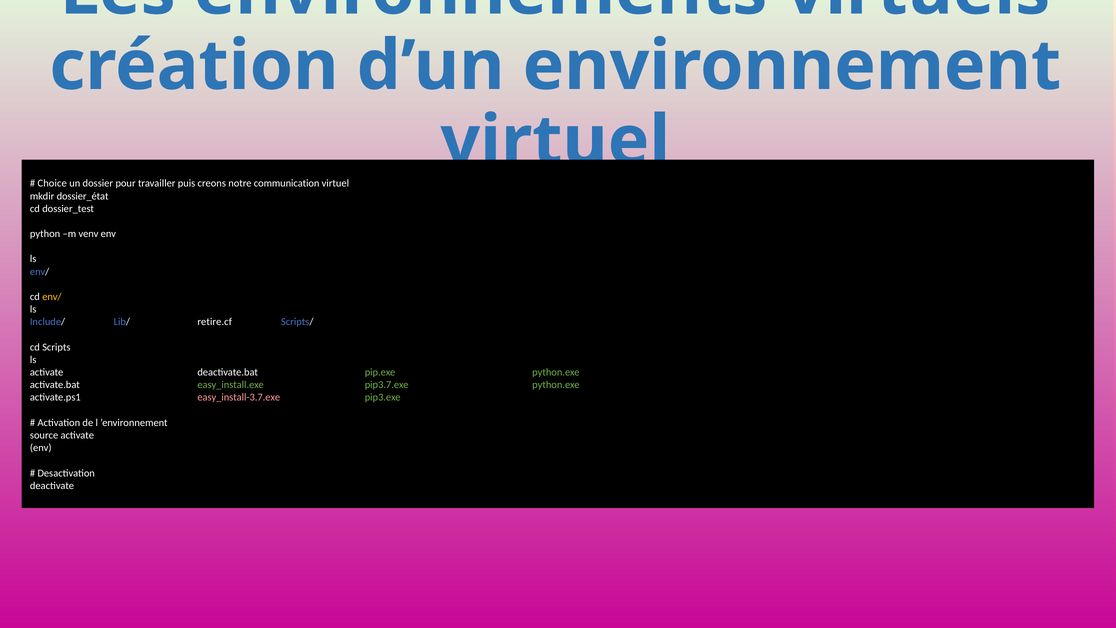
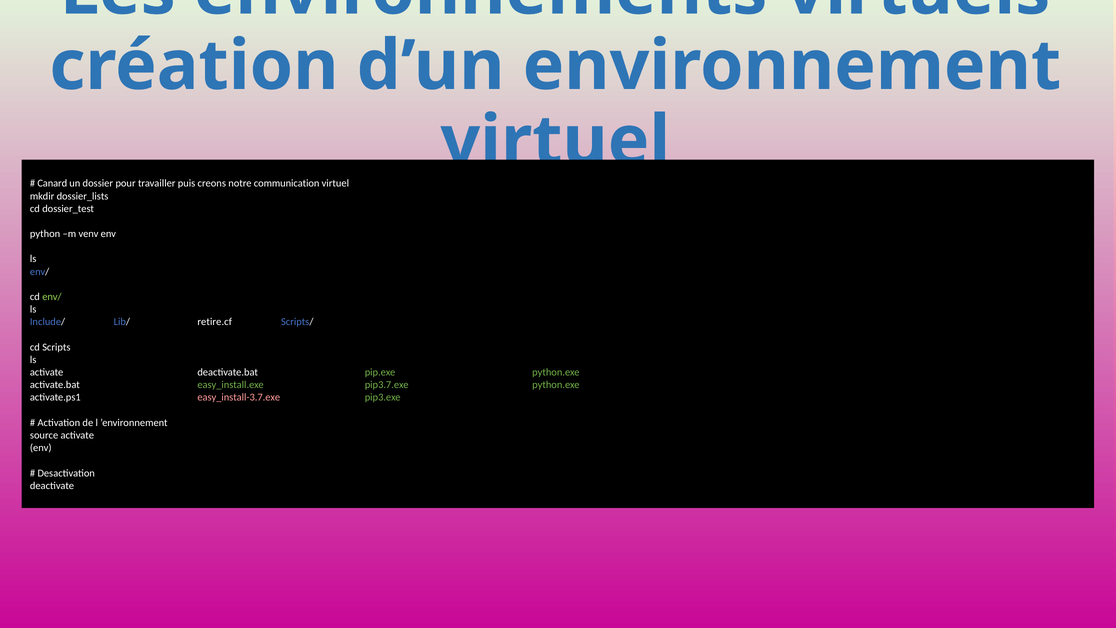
Choice: Choice -> Canard
dossier_état: dossier_état -> dossier_lists
env/ at (52, 297) colour: yellow -> light green
